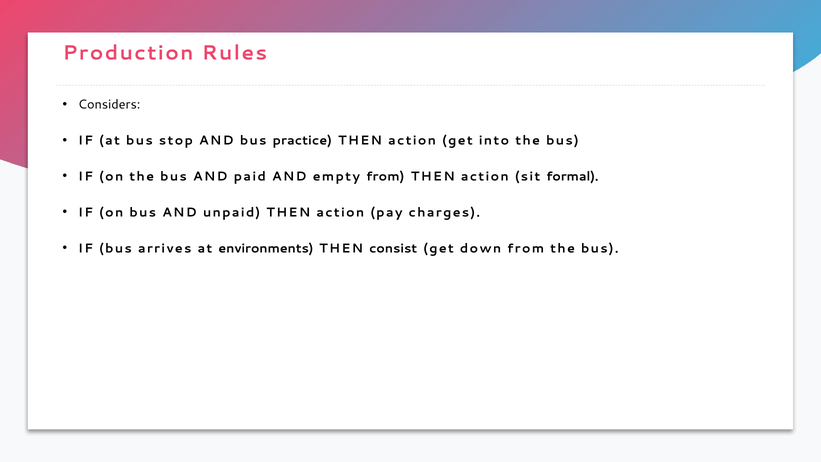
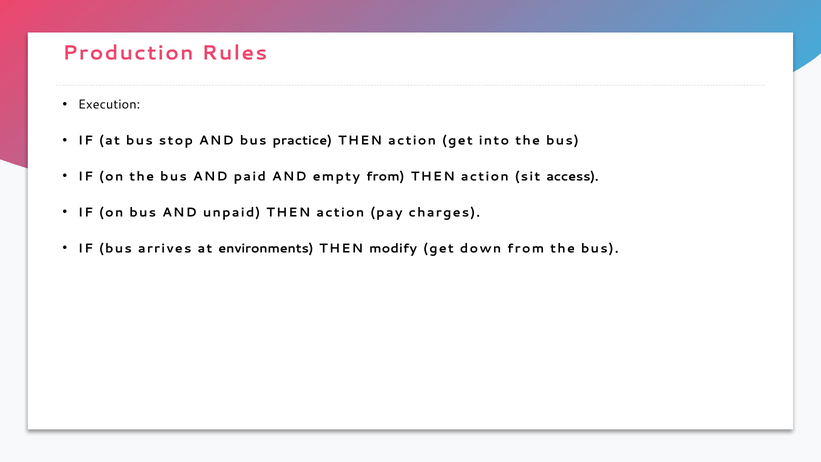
Considers: Considers -> Execution
formal: formal -> access
consist: consist -> modify
